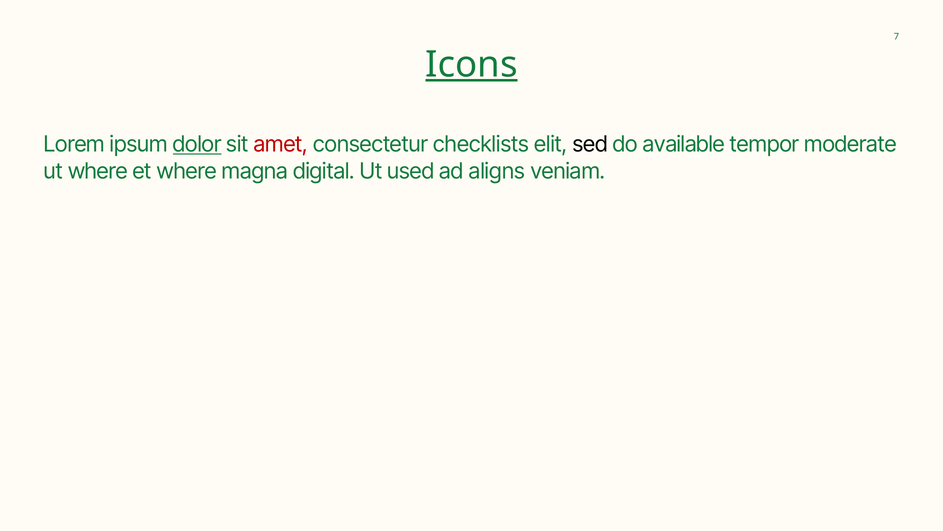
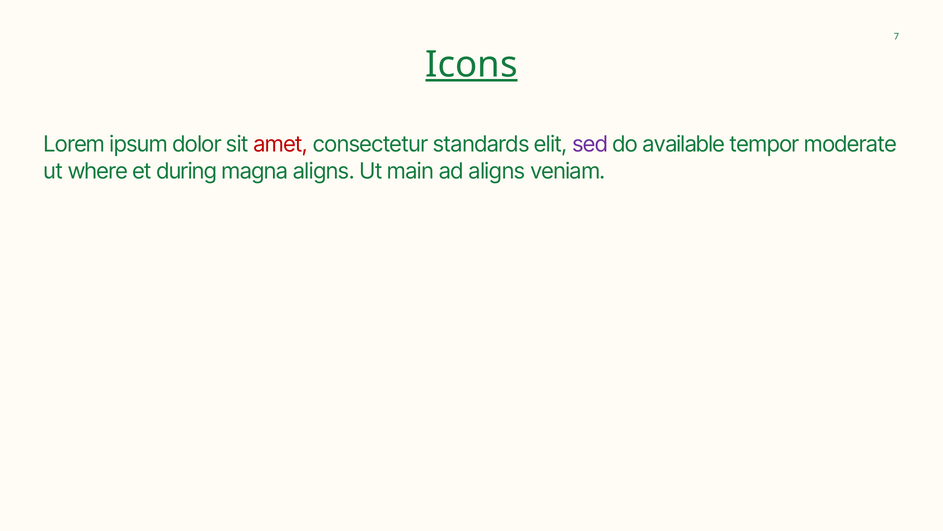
dolor underline: present -> none
checklists: checklists -> standards
sed colour: black -> purple
et where: where -> during
magna digital: digital -> aligns
used: used -> main
